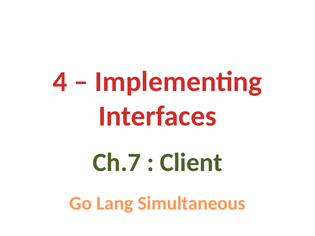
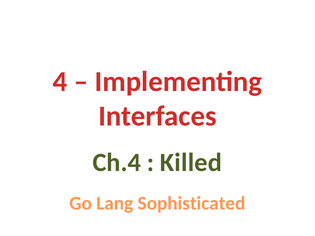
Ch.7: Ch.7 -> Ch.4
Client: Client -> Killed
Simultaneous: Simultaneous -> Sophisticated
